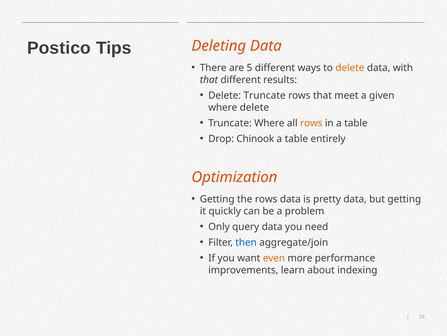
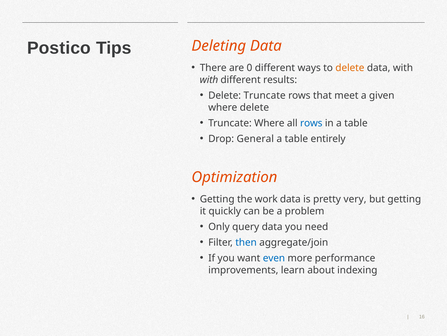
5: 5 -> 0
that at (209, 80): that -> with
rows at (311, 123) colour: orange -> blue
Chinook: Chinook -> General
the rows: rows -> work
pretty data: data -> very
even colour: orange -> blue
